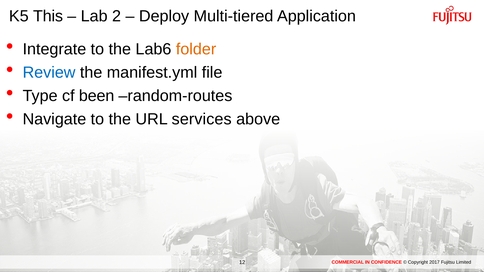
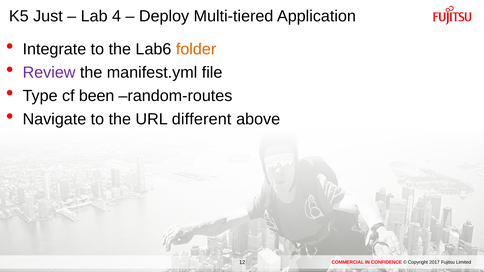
This: This -> Just
2: 2 -> 4
Review colour: blue -> purple
services: services -> different
